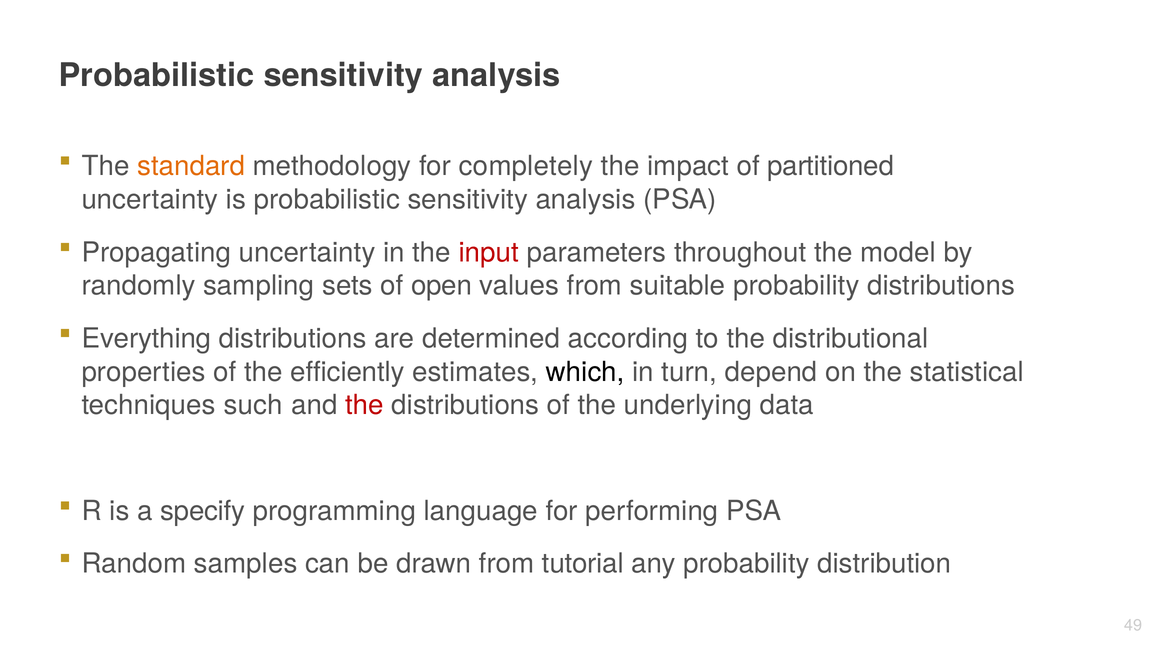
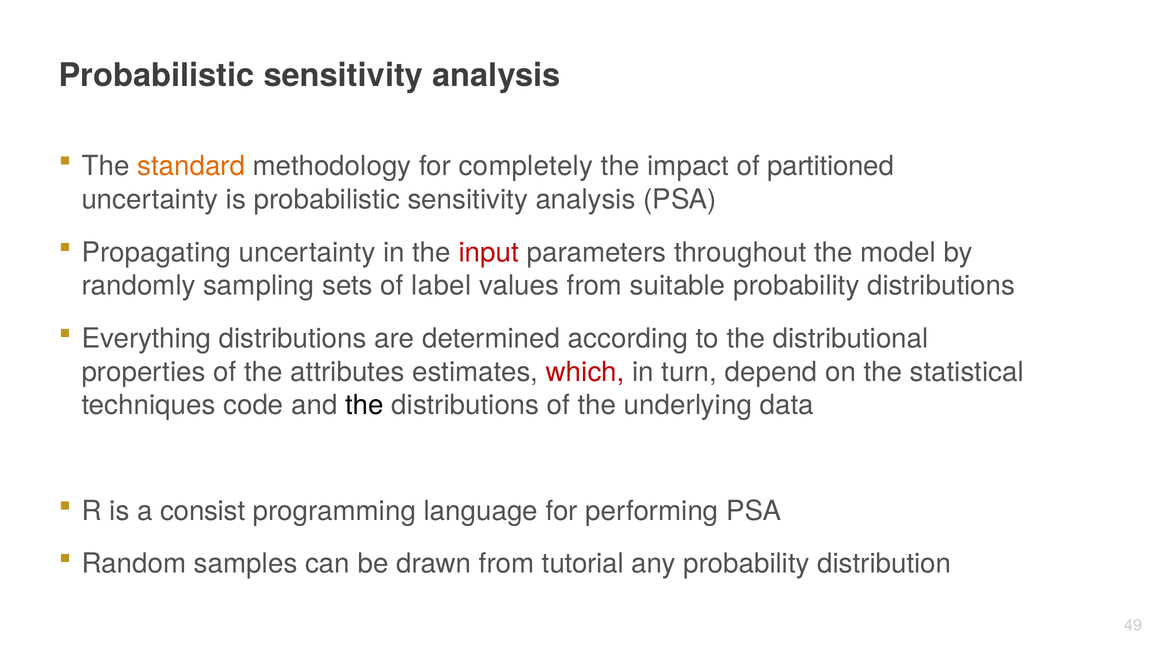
open: open -> label
efficiently: efficiently -> attributes
which colour: black -> red
such: such -> code
the at (364, 405) colour: red -> black
specify: specify -> consist
